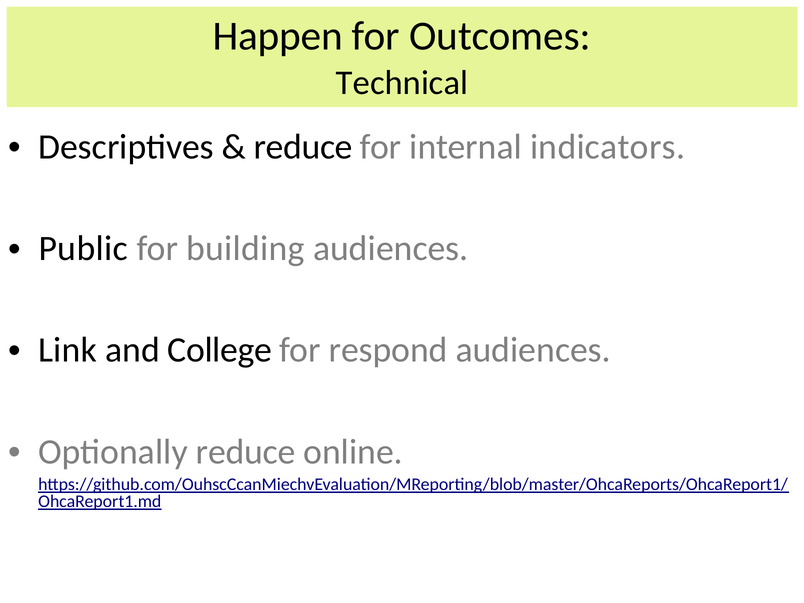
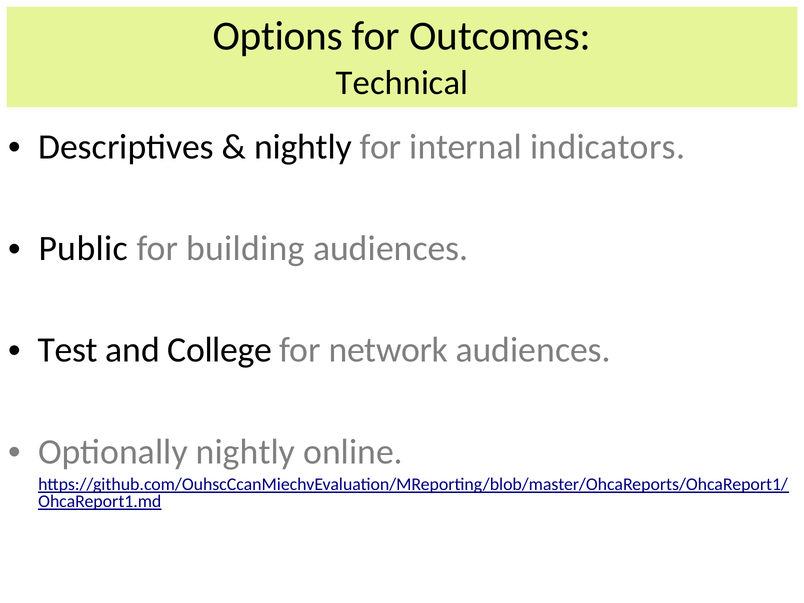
Happen: Happen -> Options
reduce at (303, 147): reduce -> nightly
Link: Link -> Test
respond: respond -> network
Optionally reduce: reduce -> nightly
